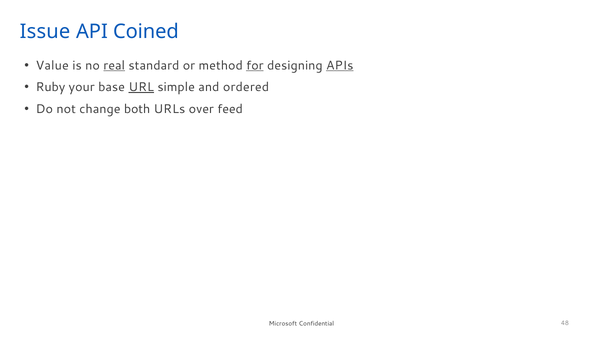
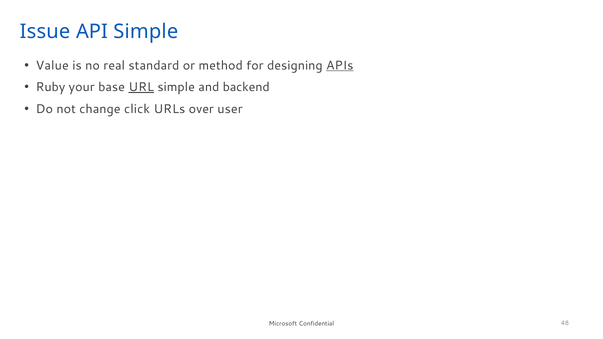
API Coined: Coined -> Simple
real underline: present -> none
for underline: present -> none
ordered: ordered -> backend
both: both -> click
feed: feed -> user
